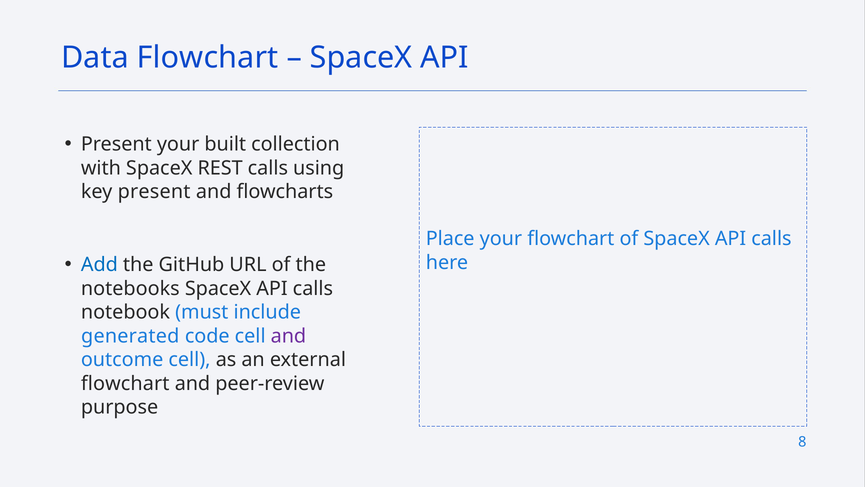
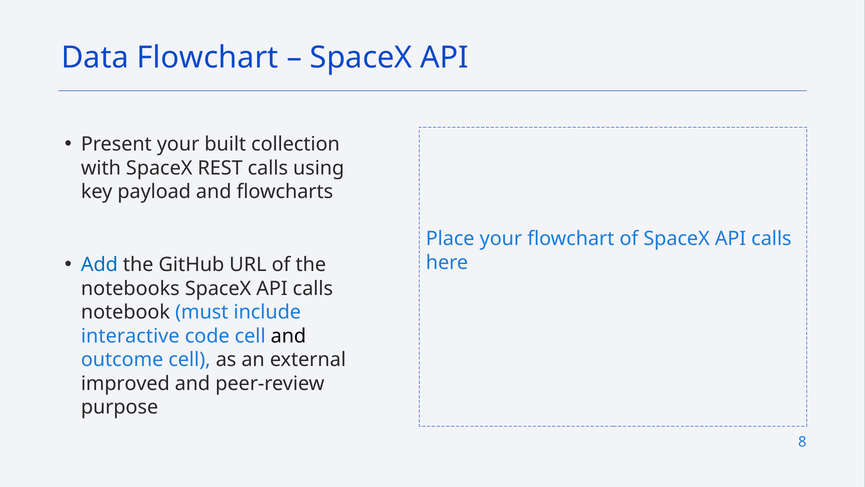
key present: present -> payload
generated: generated -> interactive
and at (288, 336) colour: purple -> black
flowchart at (125, 383): flowchart -> improved
